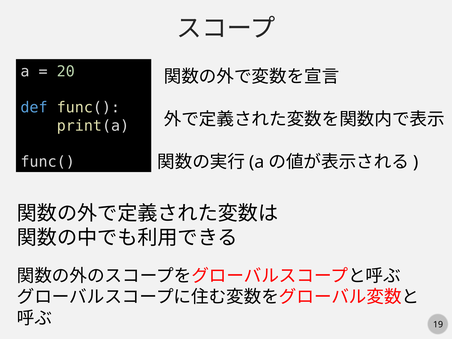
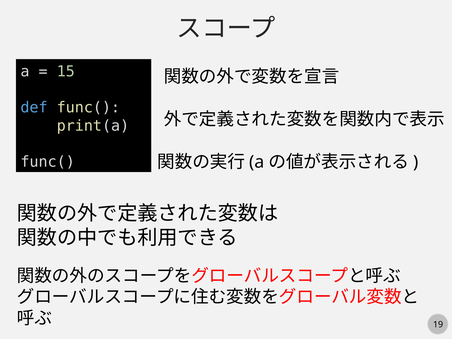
20: 20 -> 15
